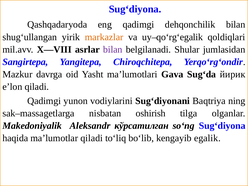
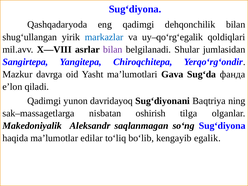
markazlar colour: orange -> blue
йирик: йирик -> фанда
vodiylarini: vodiylarini -> davridayoq
кўрсатилган: кўрсатилган -> saqlanmagan
ma’lumotlar qiladi: qiladi -> edilar
